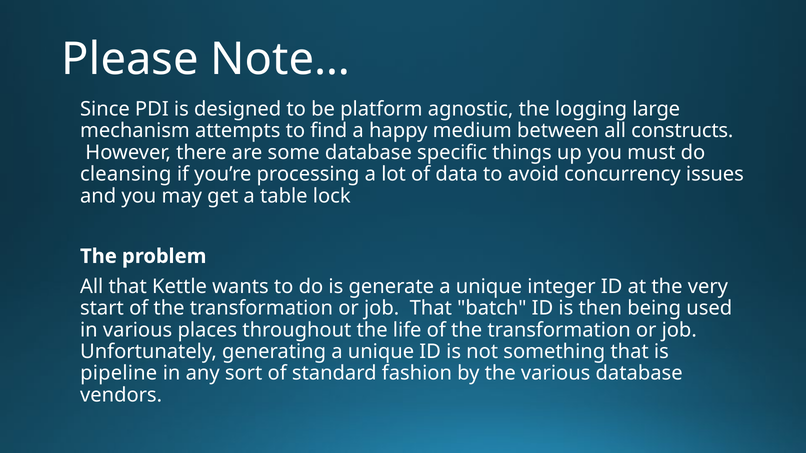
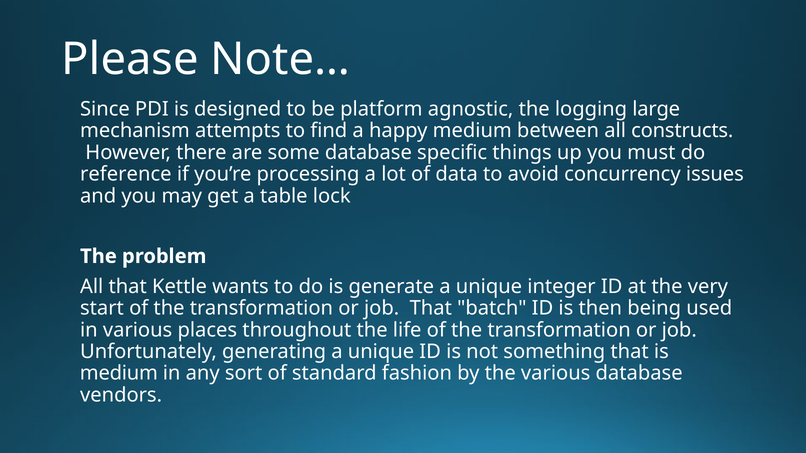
cleansing: cleansing -> reference
pipeline at (119, 374): pipeline -> medium
